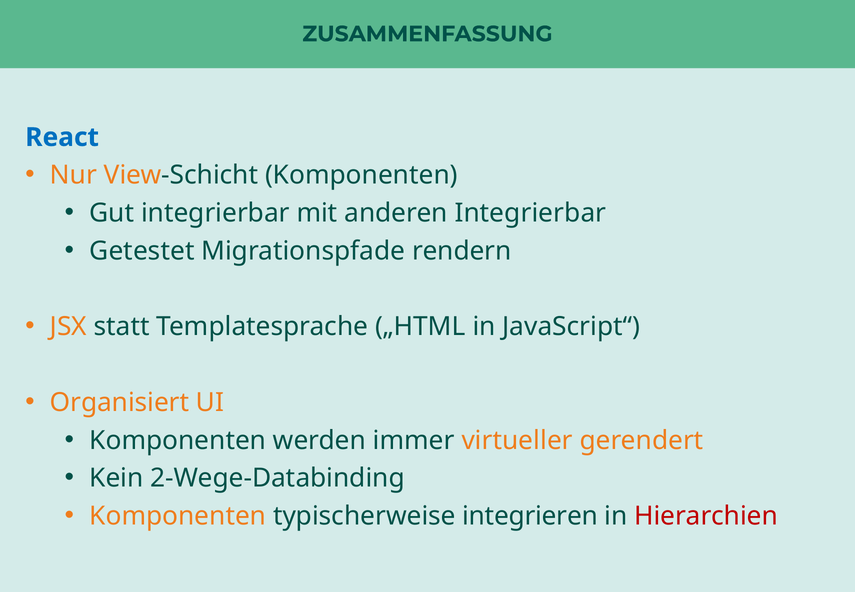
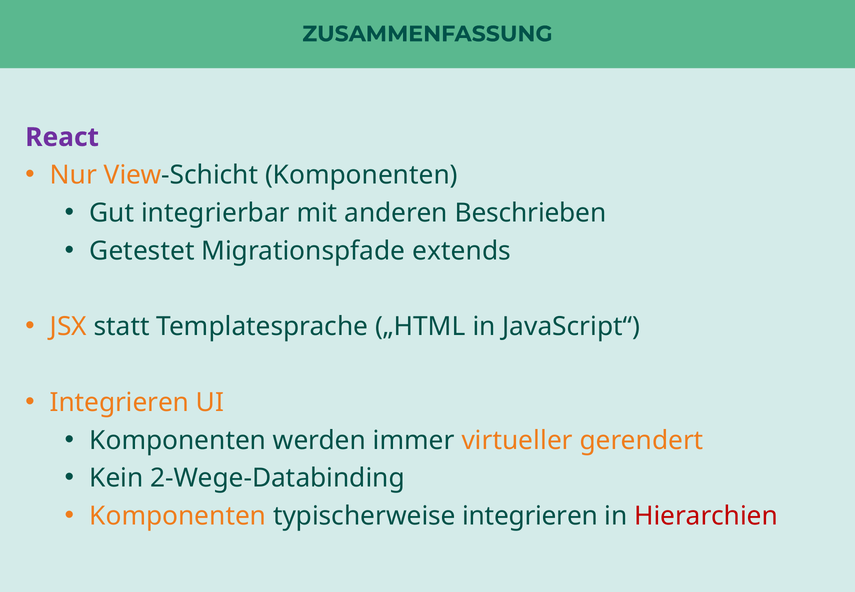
React colour: blue -> purple
anderen Integrierbar: Integrierbar -> Beschrieben
rendern: rendern -> extends
Organisiert at (120, 402): Organisiert -> Integrieren
